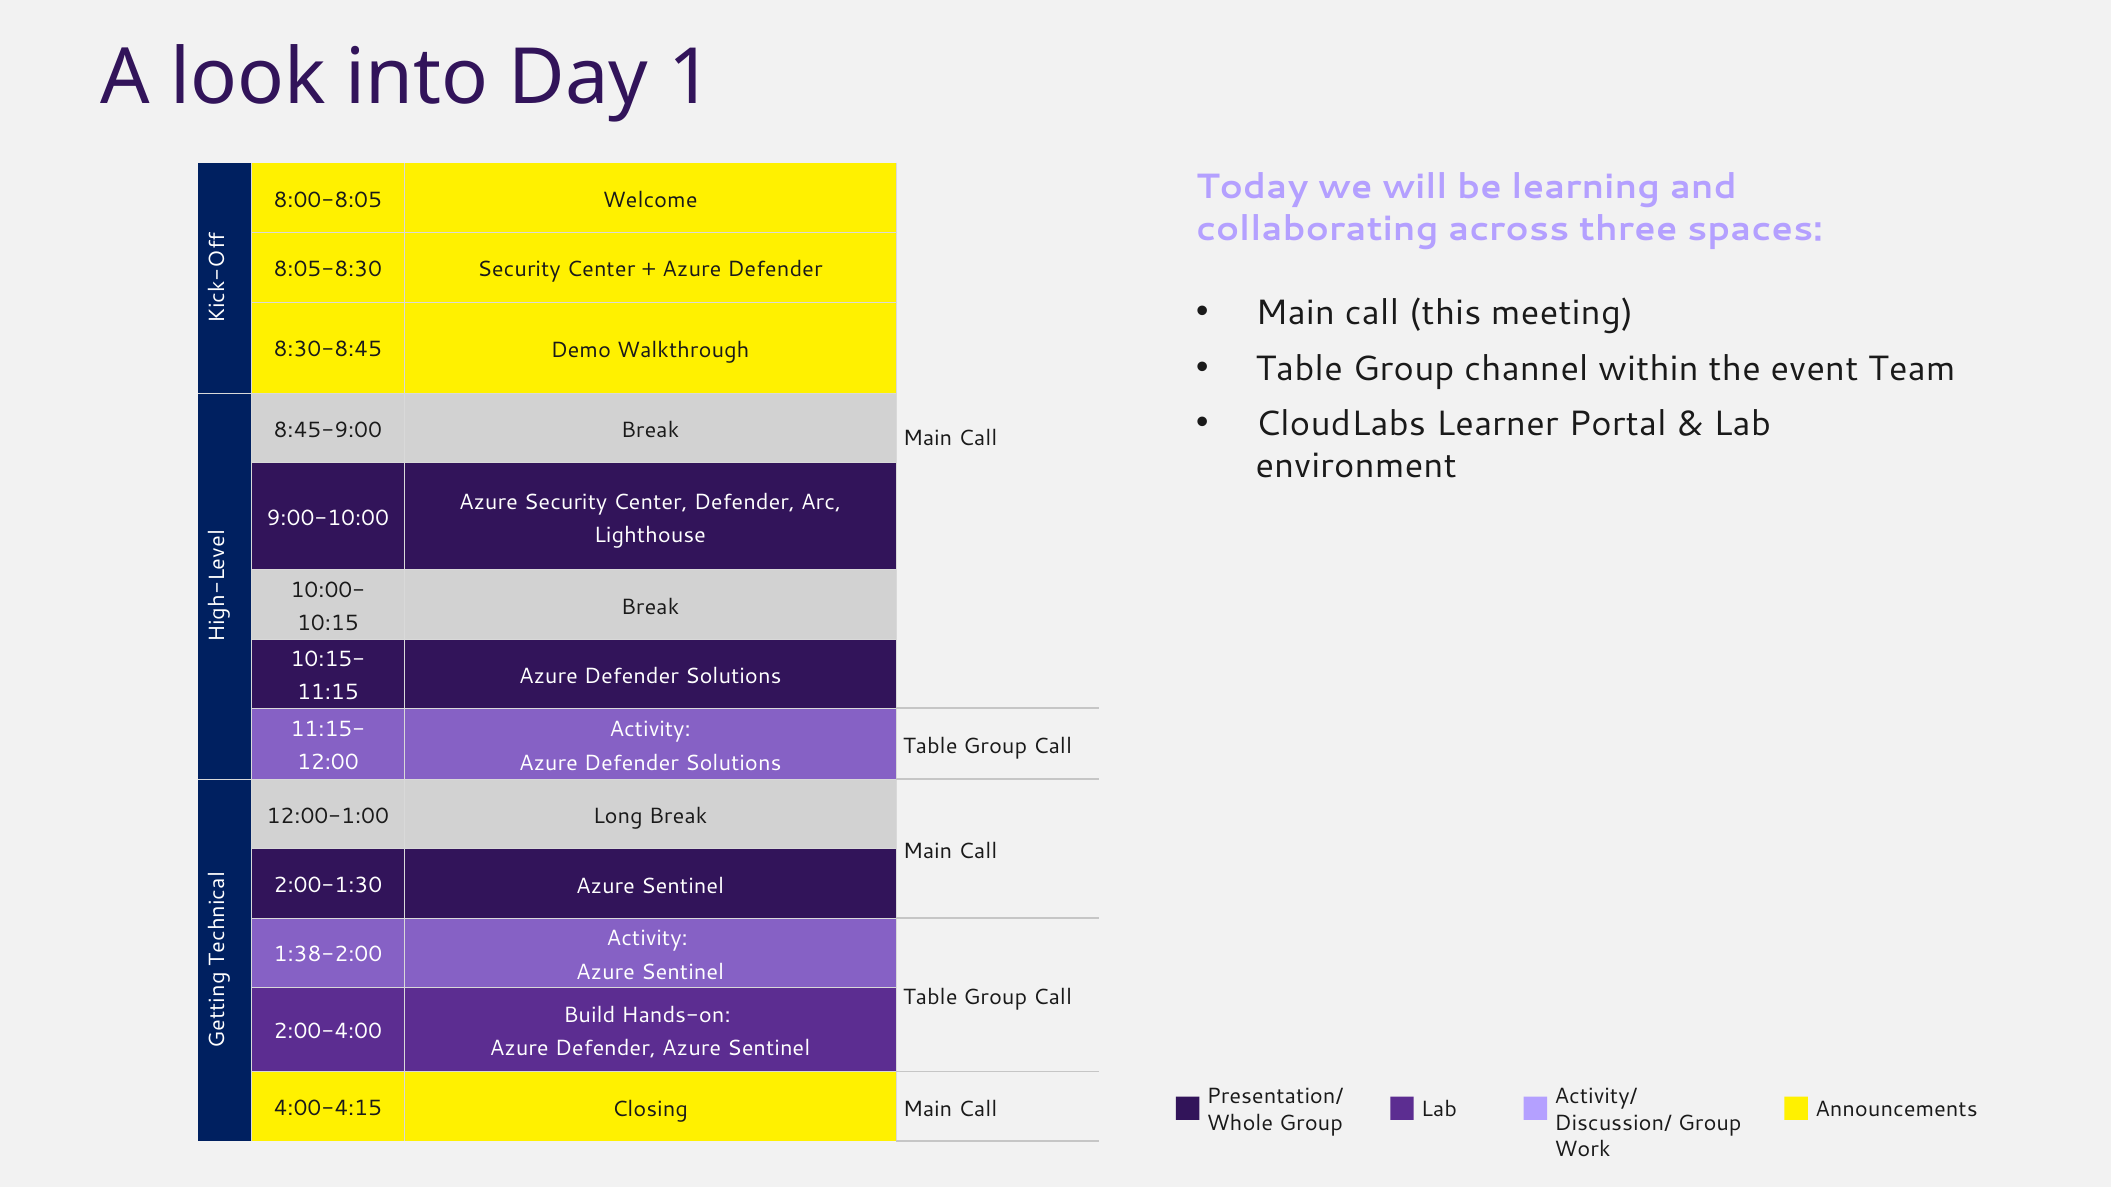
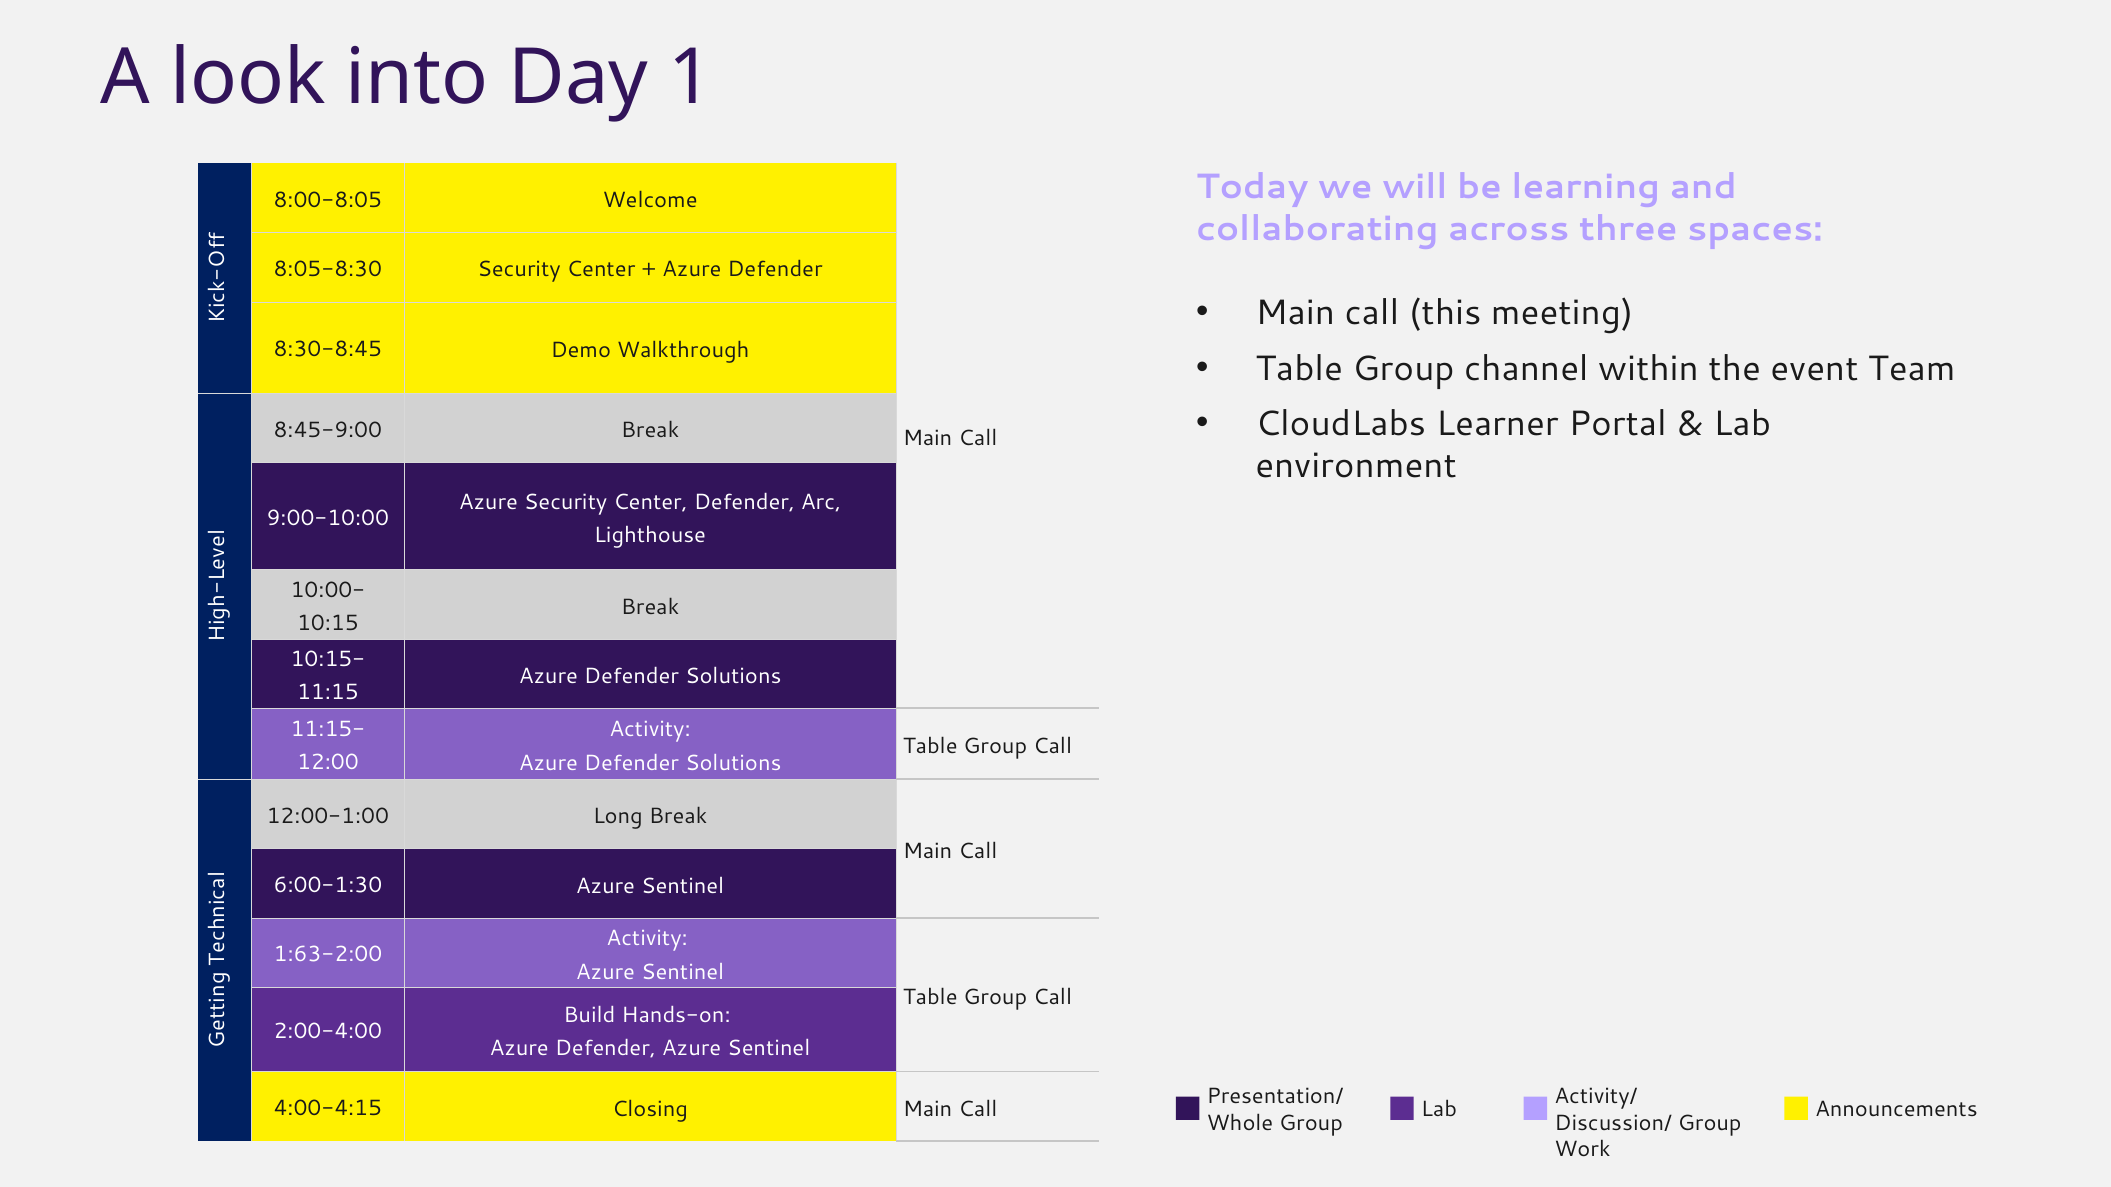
2:00-1:30: 2:00-1:30 -> 6:00-1:30
1:38-2:00: 1:38-2:00 -> 1:63-2:00
